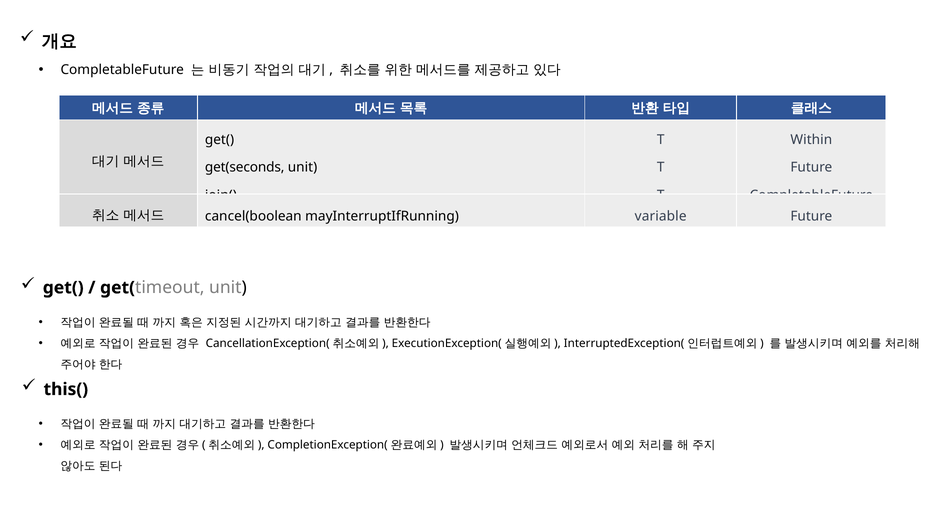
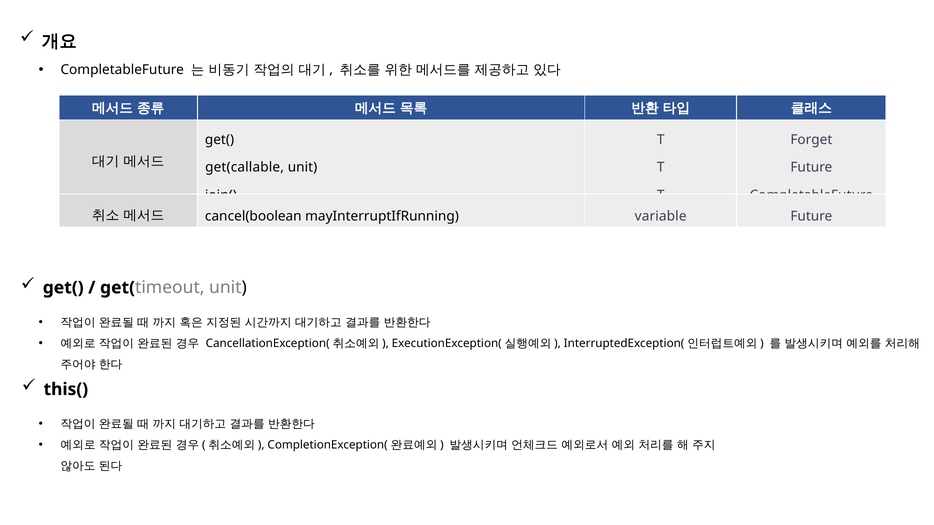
Within: Within -> Forget
get(seconds: get(seconds -> get(callable
